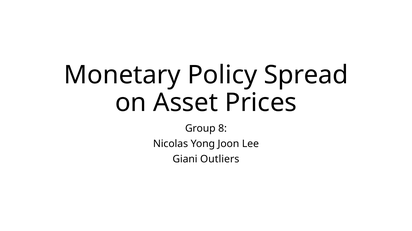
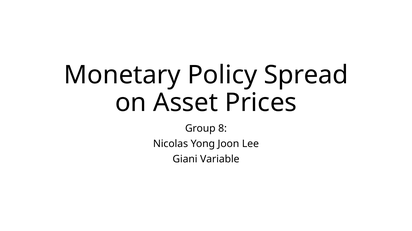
Outliers: Outliers -> Variable
